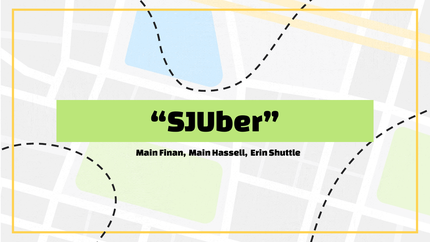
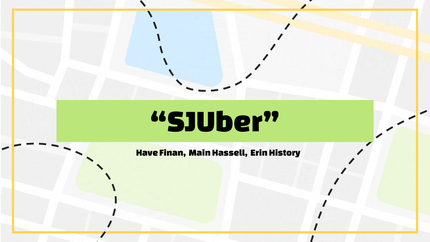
Main at (147, 153): Main -> Have
Shuttle: Shuttle -> History
